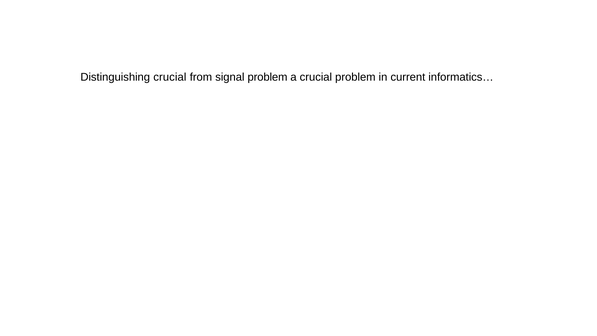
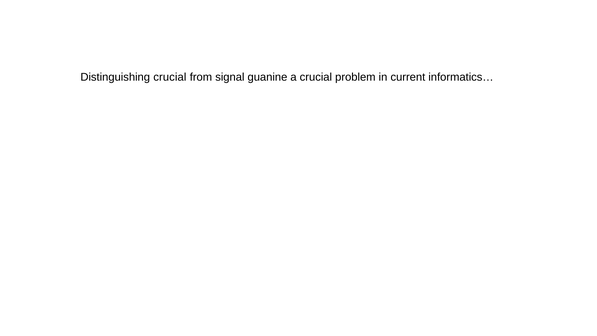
signal problem: problem -> guanine
